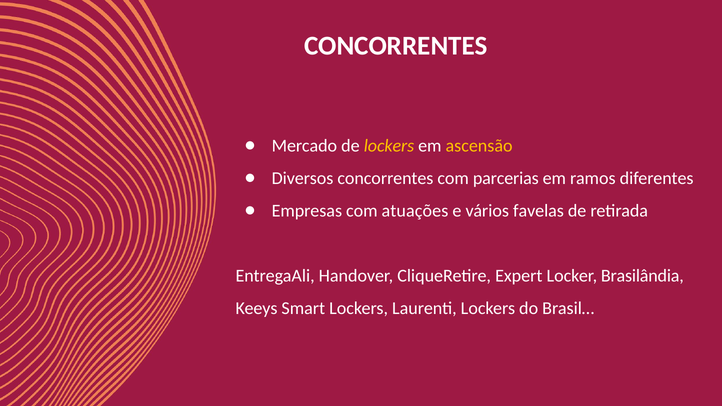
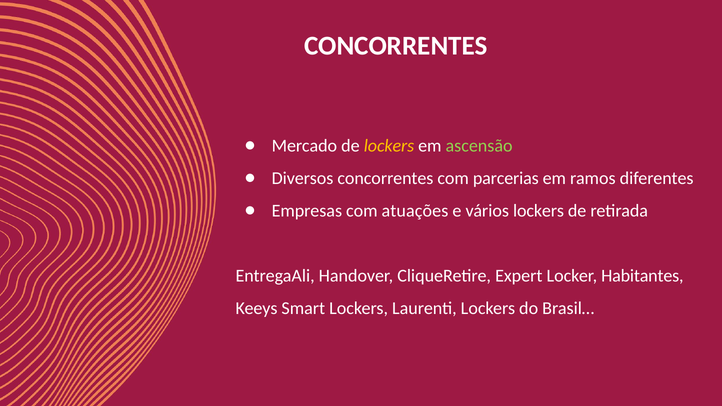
ascensão colour: yellow -> light green
vários favelas: favelas -> lockers
Brasilândia: Brasilândia -> Habitantes
